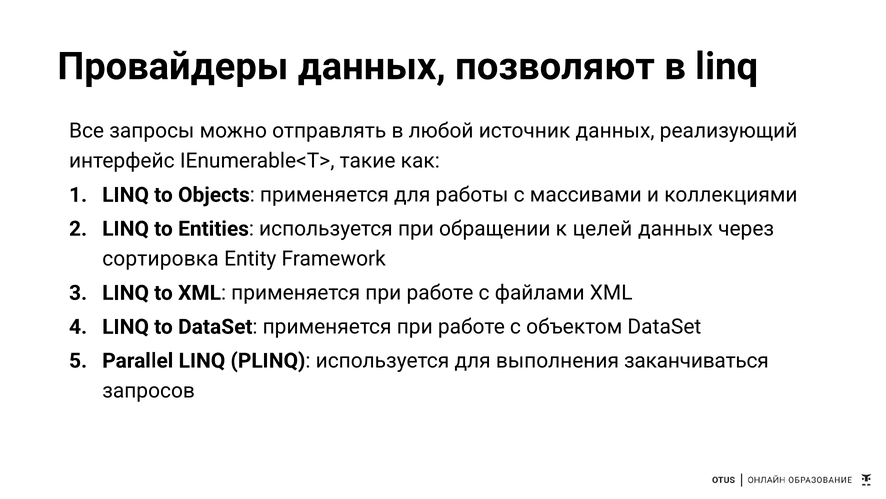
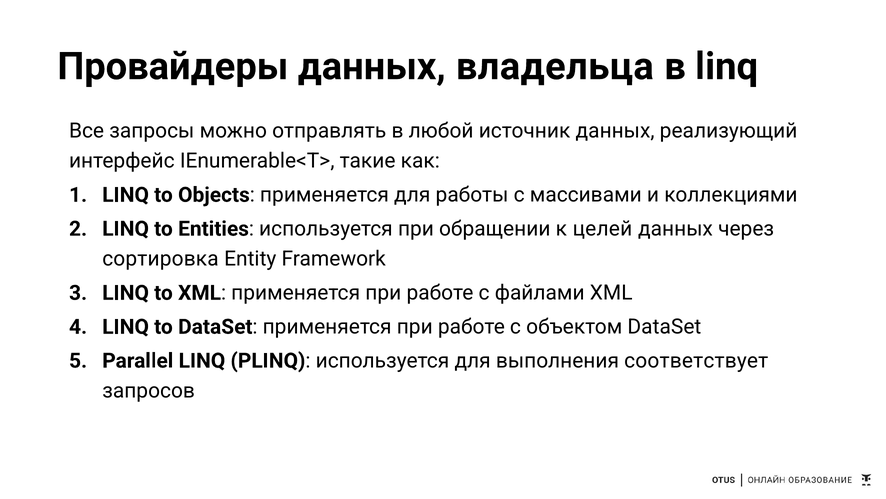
позволяют: позволяют -> владельца
заканчиваться: заканчиваться -> соответствует
